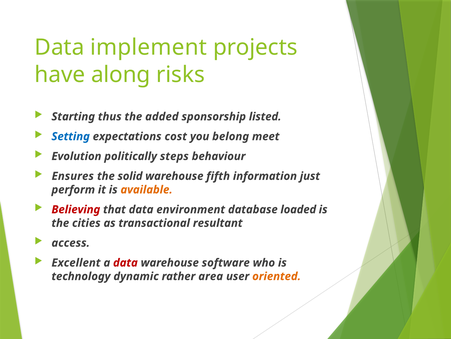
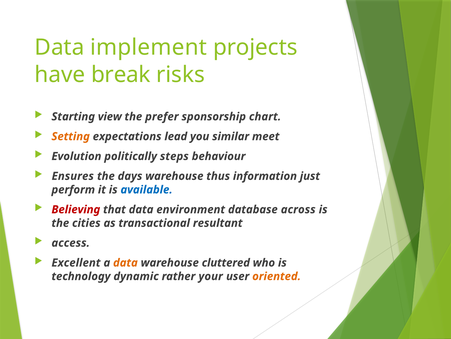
along: along -> break
thus: thus -> view
added: added -> prefer
listed: listed -> chart
Setting colour: blue -> orange
cost: cost -> lead
belong: belong -> similar
solid: solid -> days
fifth: fifth -> thus
available colour: orange -> blue
loaded: loaded -> across
data at (125, 262) colour: red -> orange
software: software -> cluttered
area: area -> your
